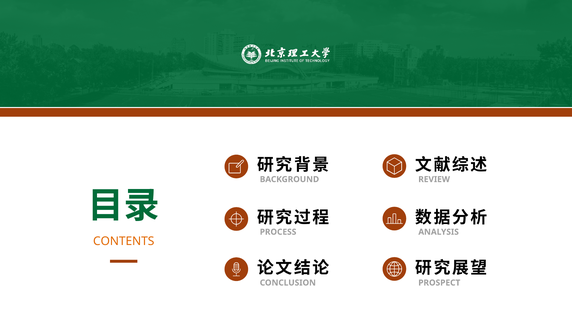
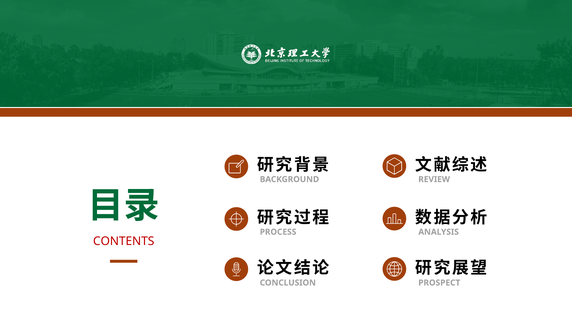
CONTENTS colour: orange -> red
